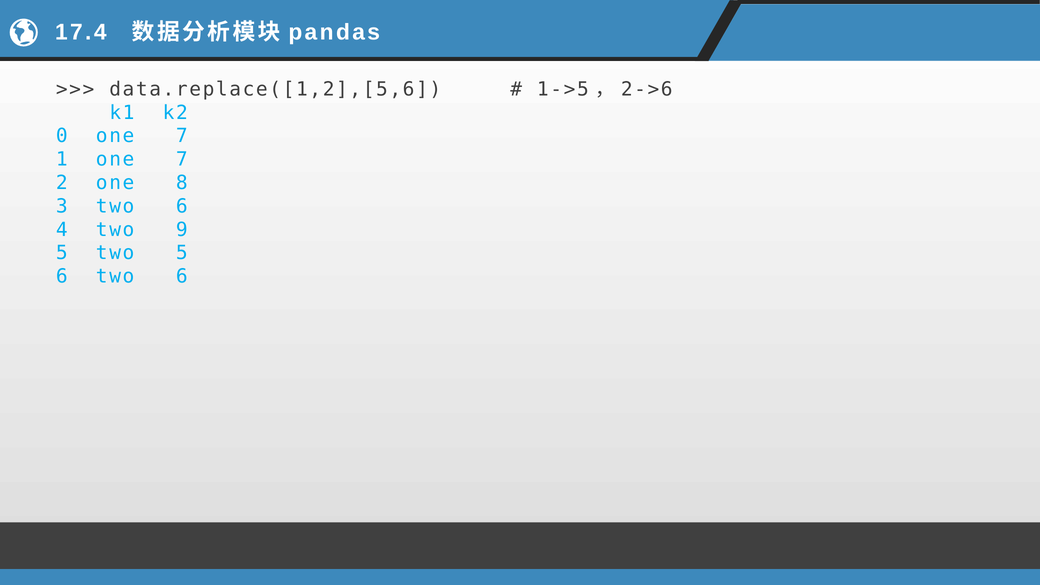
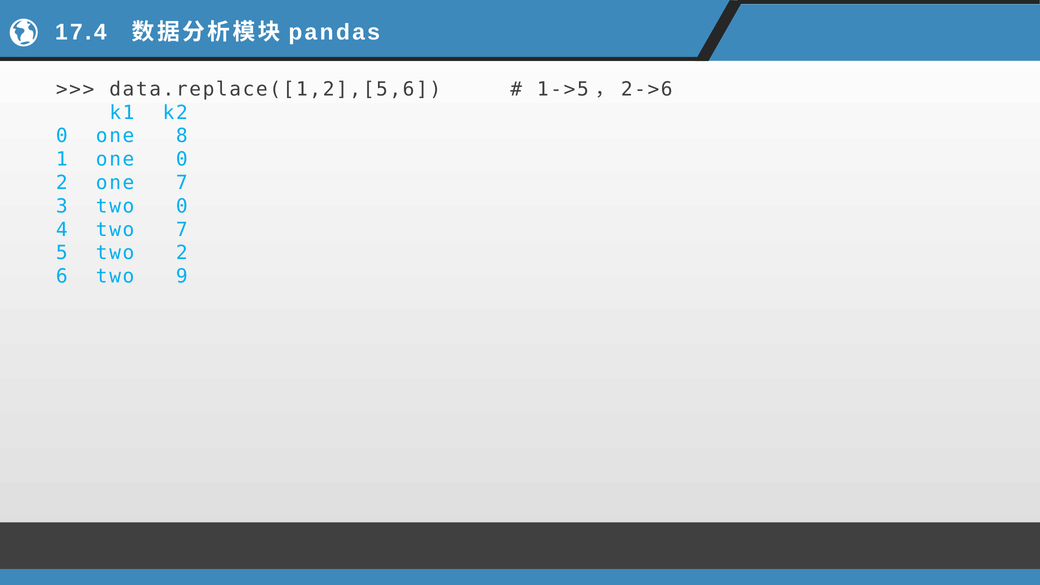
0 one 7: 7 -> 8
1 one 7: 7 -> 0
one 8: 8 -> 7
3 two 6: 6 -> 0
two 9: 9 -> 7
two 5: 5 -> 2
6 two 6: 6 -> 9
